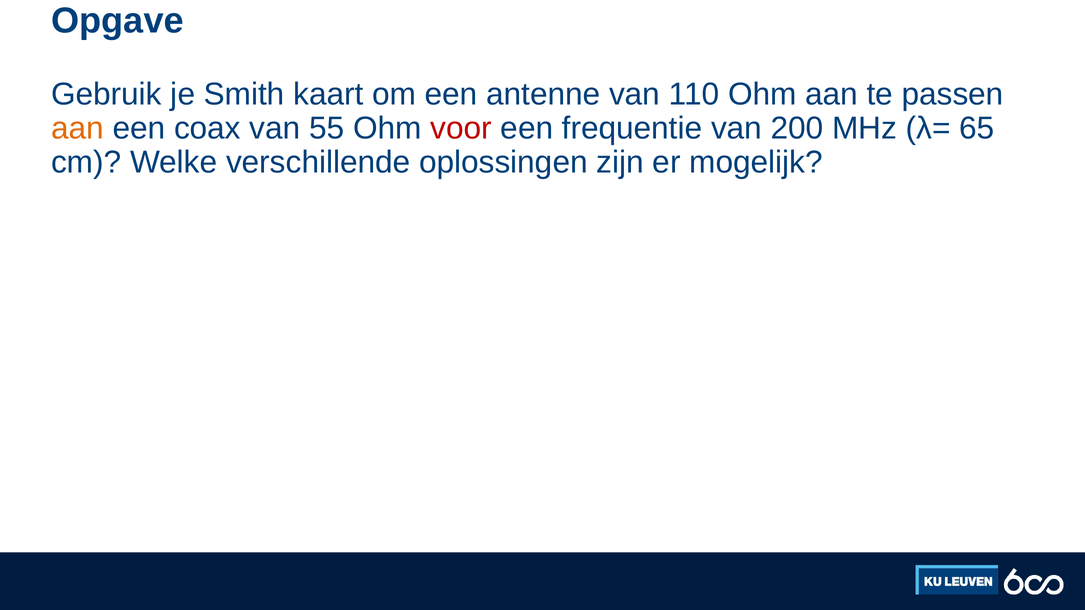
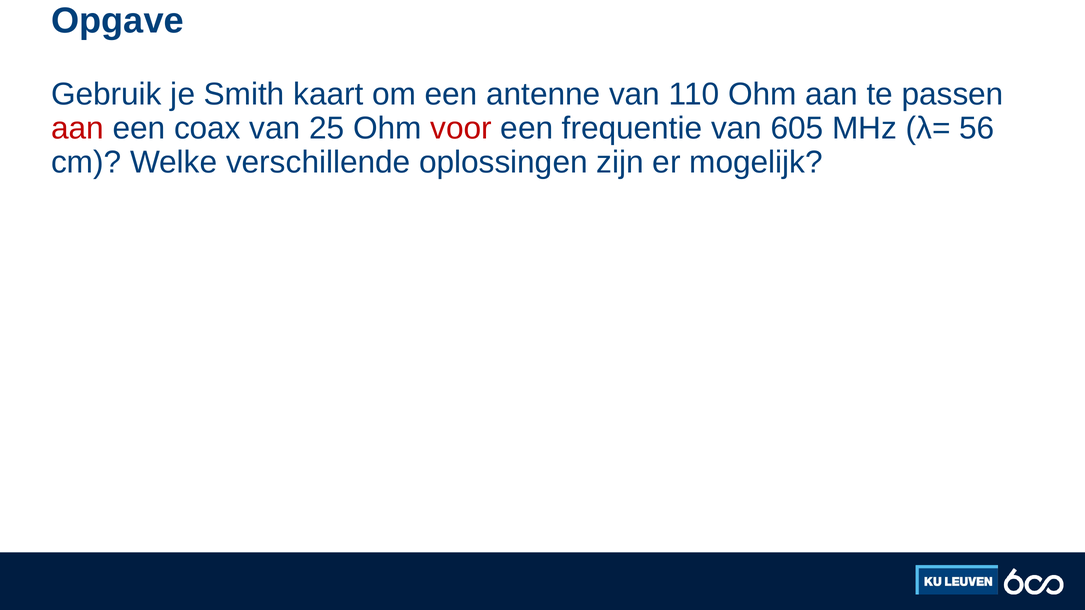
aan at (78, 128) colour: orange -> red
55: 55 -> 25
200: 200 -> 605
65: 65 -> 56
